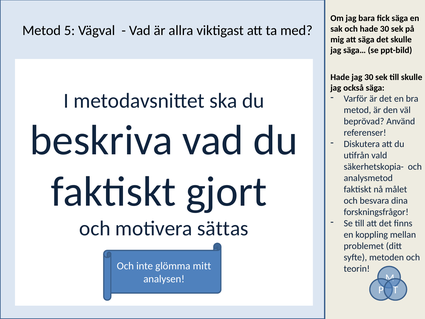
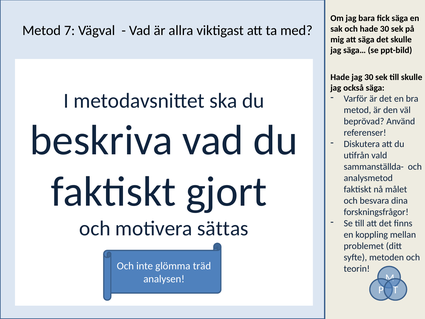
5: 5 -> 7
säkerhetskopia-: säkerhetskopia- -> sammanställda-
mitt: mitt -> träd
